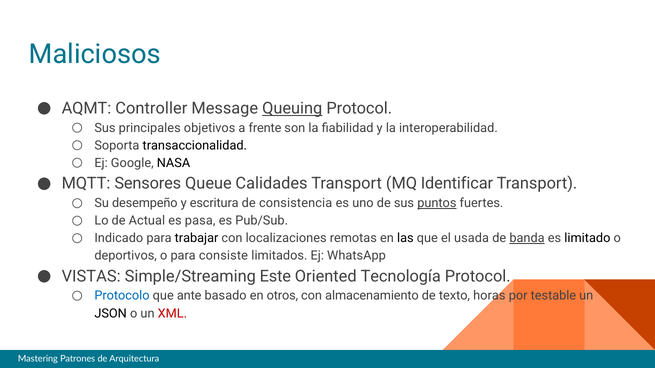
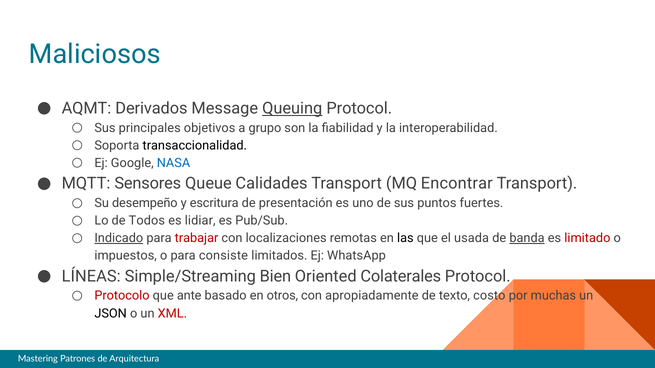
Controller: Controller -> Derivados
frente: frente -> grupo
NASA colour: black -> blue
Identificar: Identificar -> Encontrar
consistencia: consistencia -> presentación
puntos underline: present -> none
Actual: Actual -> Todos
pasa: pasa -> lidiar
Indicado underline: none -> present
trabajar colour: black -> red
limitado colour: black -> red
deportivos: deportivos -> impuestos
VISTAS: VISTAS -> LÍNEAS
Este: Este -> Bien
Tecnología: Tecnología -> Colaterales
Protocolo colour: blue -> red
almacenamiento: almacenamiento -> apropiadamente
horas: horas -> costo
testable: testable -> muchas
